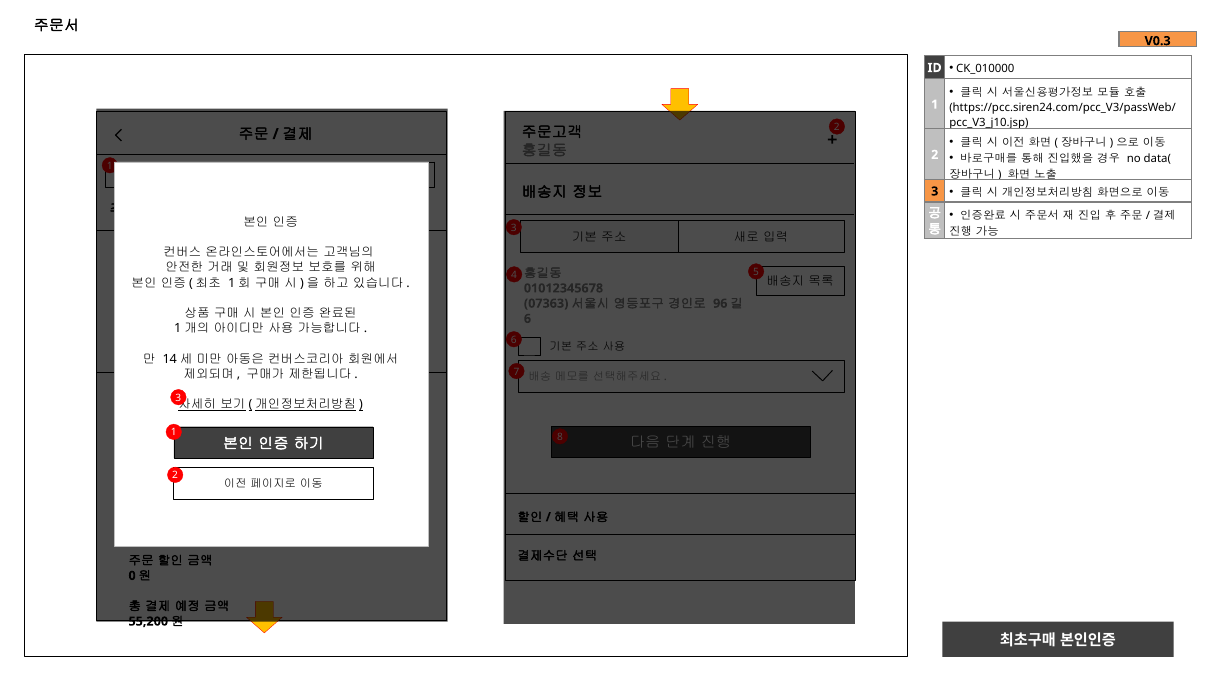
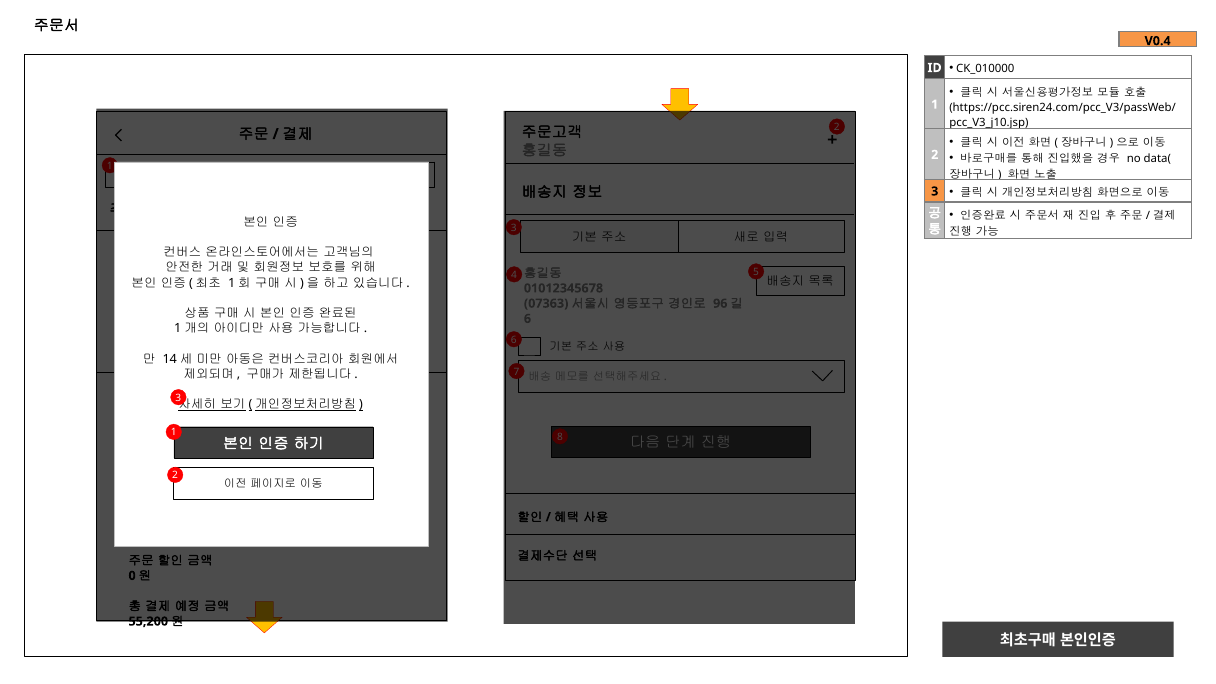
V0.3: V0.3 -> V0.4
